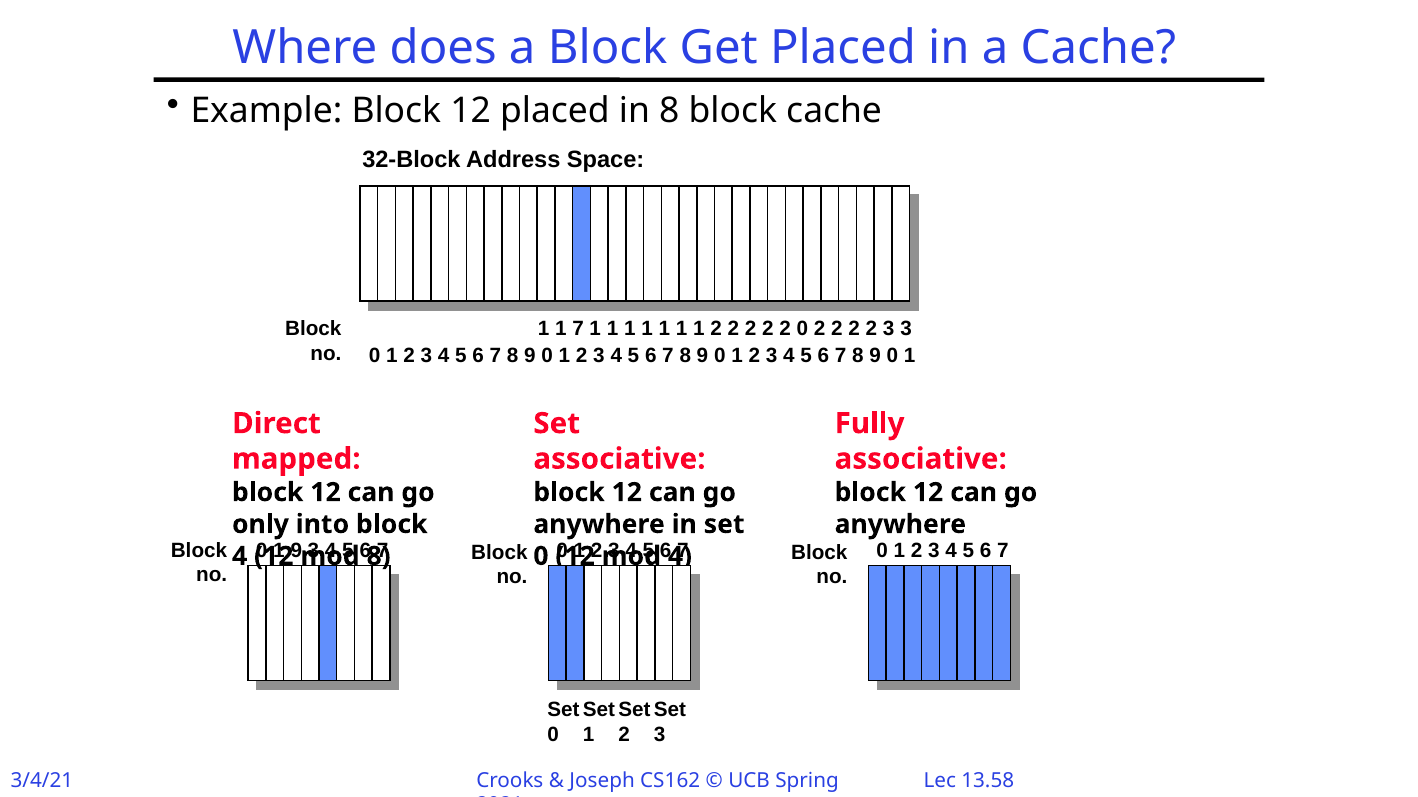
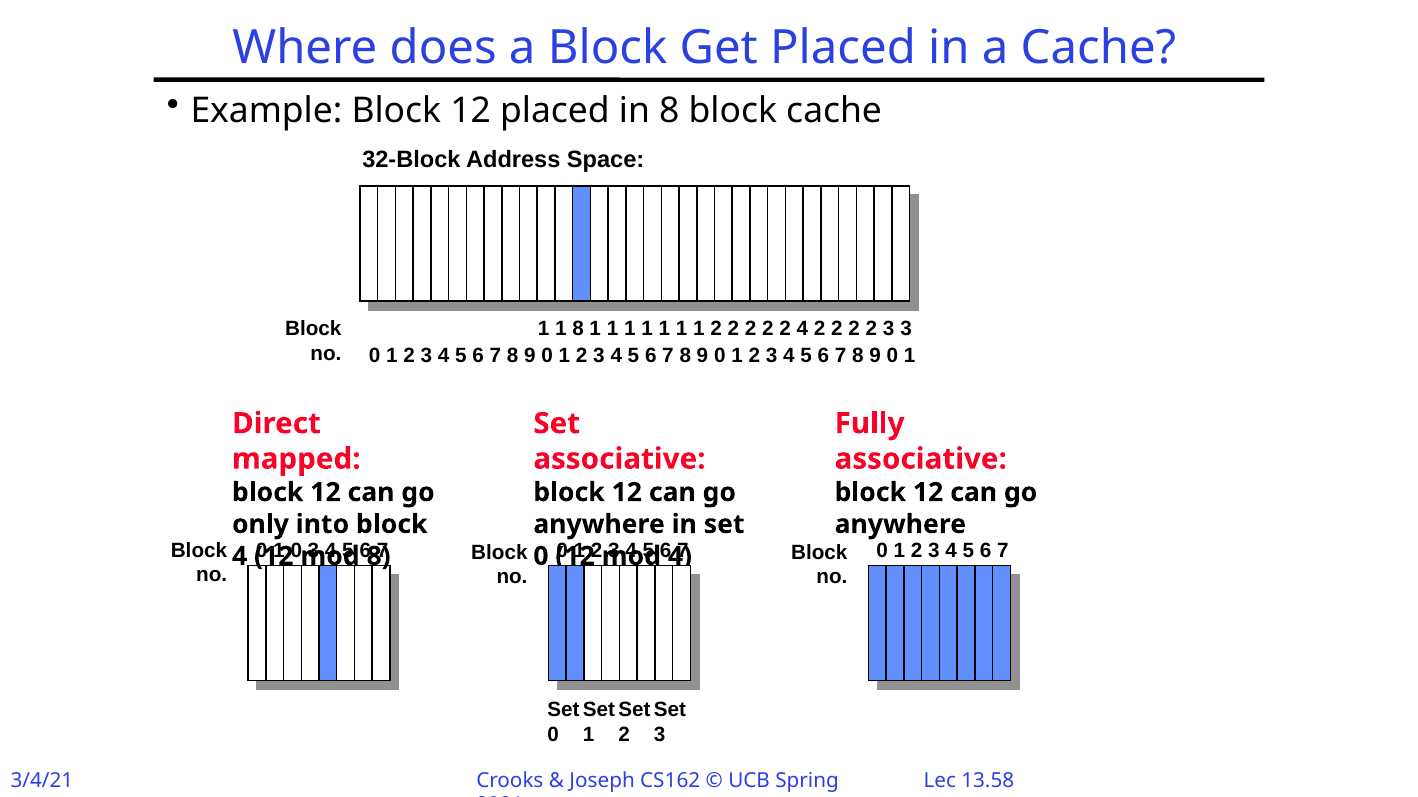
1 7: 7 -> 8
2 0: 0 -> 4
9 at (296, 551): 9 -> 0
